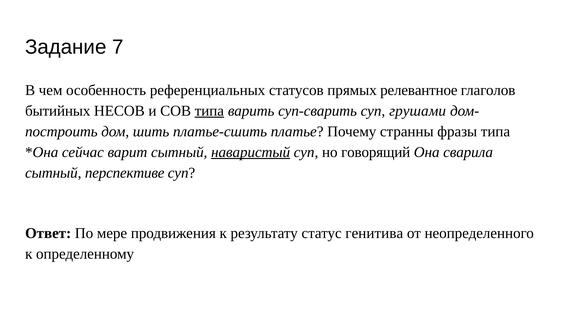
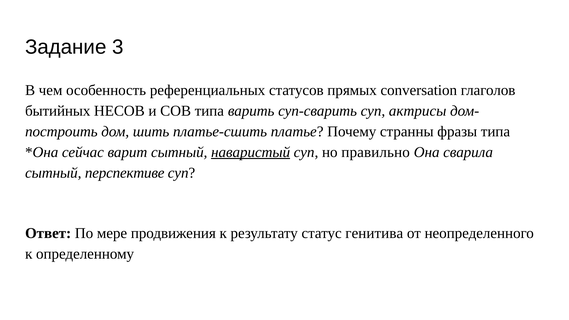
7: 7 -> 3
релевантное: релевантное -> conversation
типа at (209, 111) underline: present -> none
грушами: грушами -> актрисы
говорящий: говорящий -> правильно
